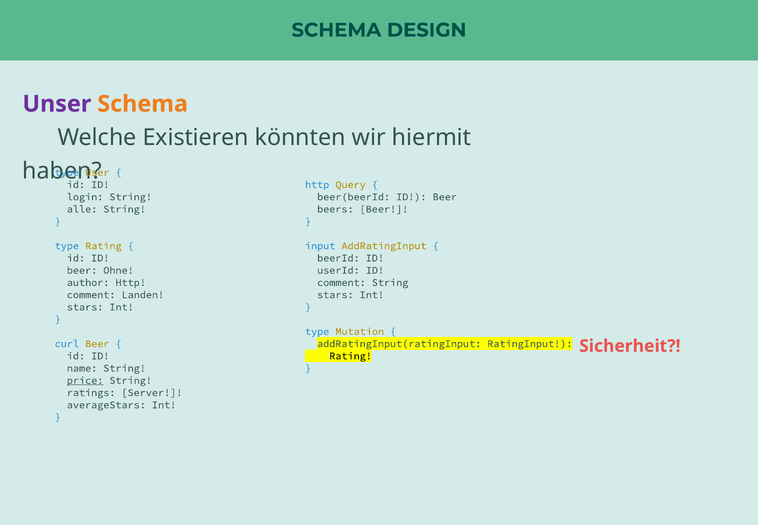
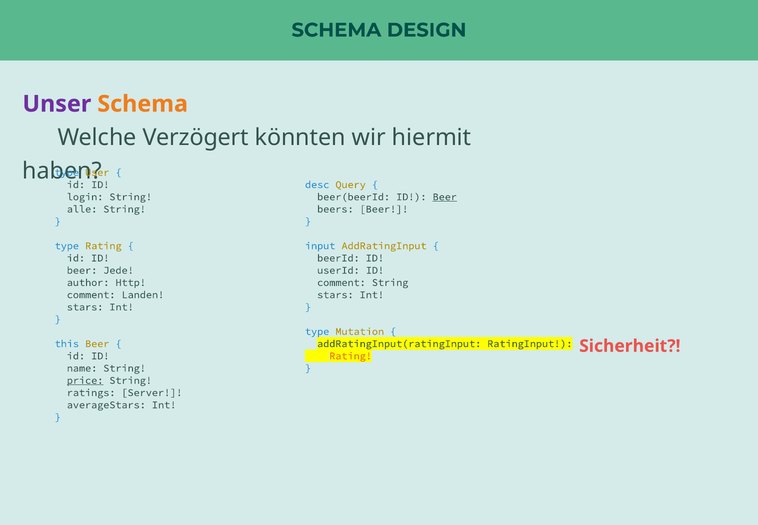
Existieren: Existieren -> Verzögert
http at (317, 185): http -> desc
Beer at (445, 197) underline: none -> present
Ohne: Ohne -> Jede
curl: curl -> this
Rating at (351, 356) colour: black -> orange
